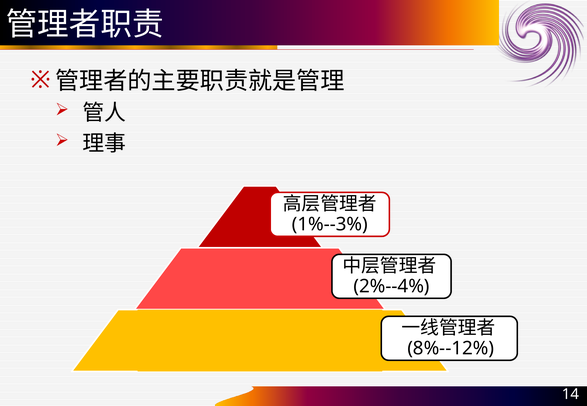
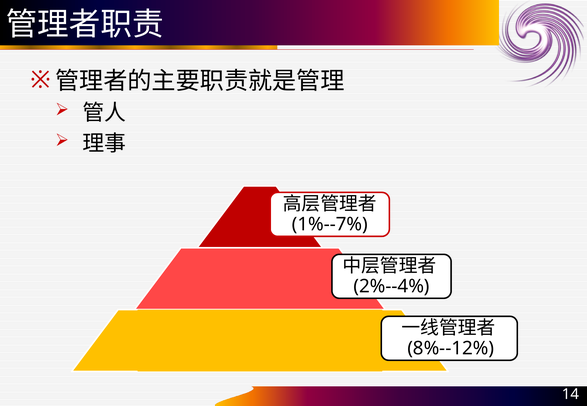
1%--3%: 1%--3% -> 1%--7%
